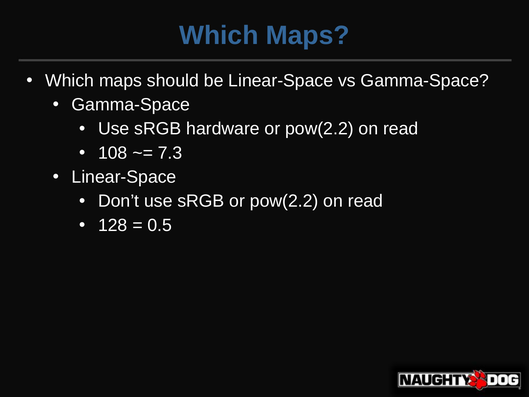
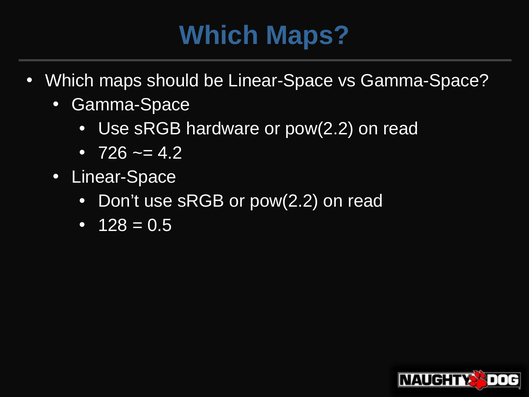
108: 108 -> 726
7.3: 7.3 -> 4.2
